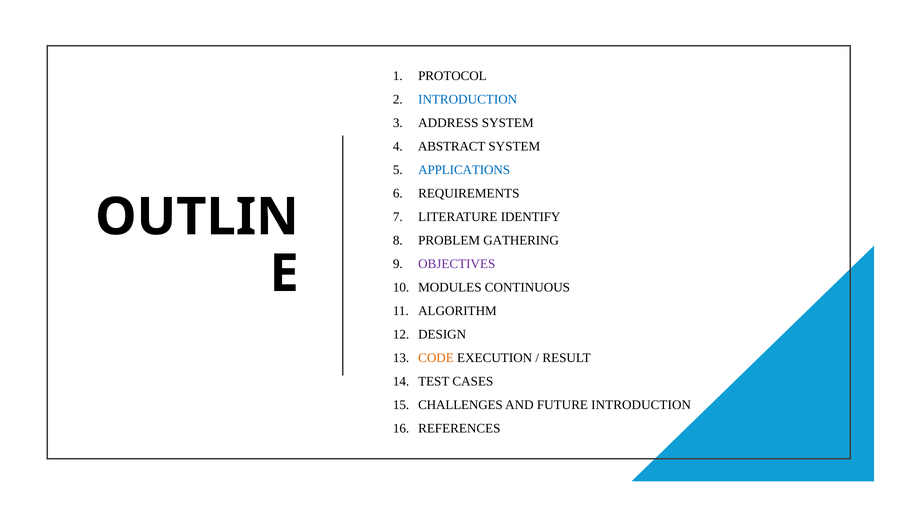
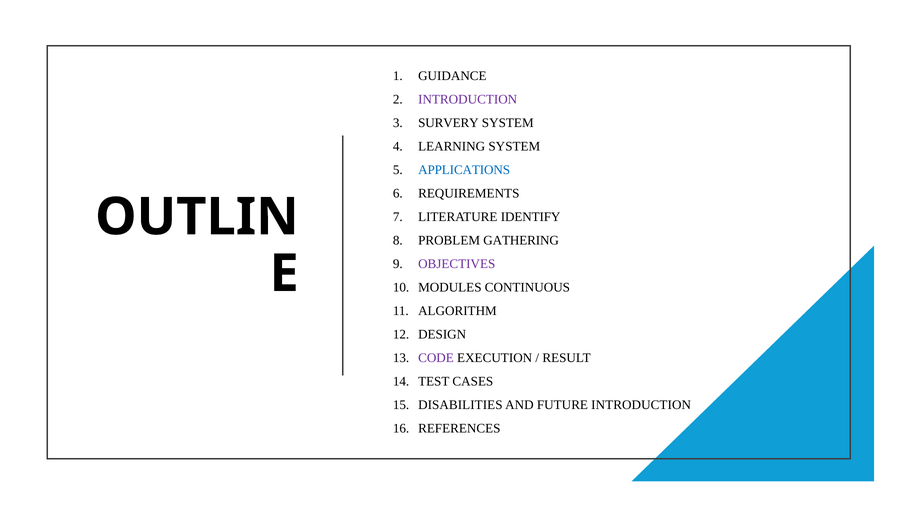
PROTOCOL: PROTOCOL -> GUIDANCE
INTRODUCTION at (468, 99) colour: blue -> purple
ADDRESS: ADDRESS -> SURVERY
ABSTRACT: ABSTRACT -> LEARNING
CODE colour: orange -> purple
CHALLENGES: CHALLENGES -> DISABILITIES
